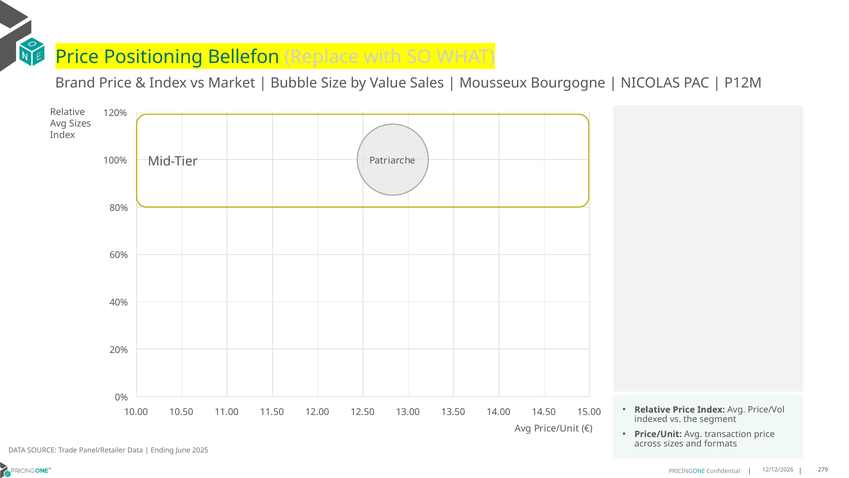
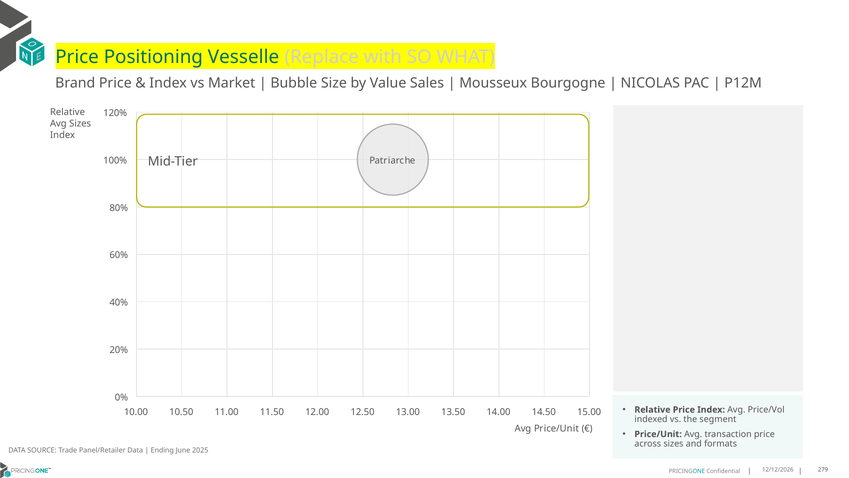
Bellefon: Bellefon -> Vesselle
